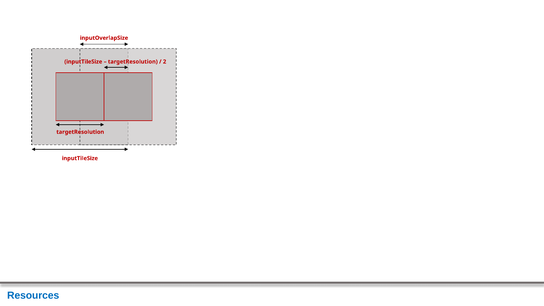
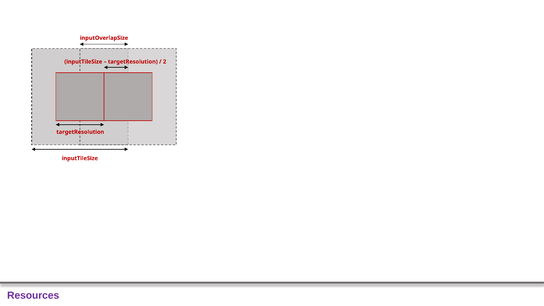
Resources colour: blue -> purple
